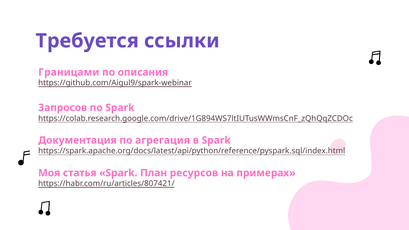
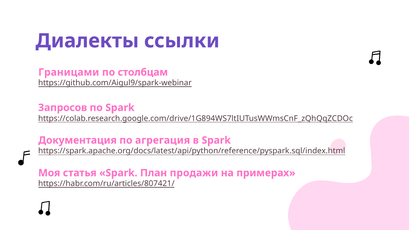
Требуется: Требуется -> Диалекты
описания: описания -> столбцам
ресурсов: ресурсов -> продажи
